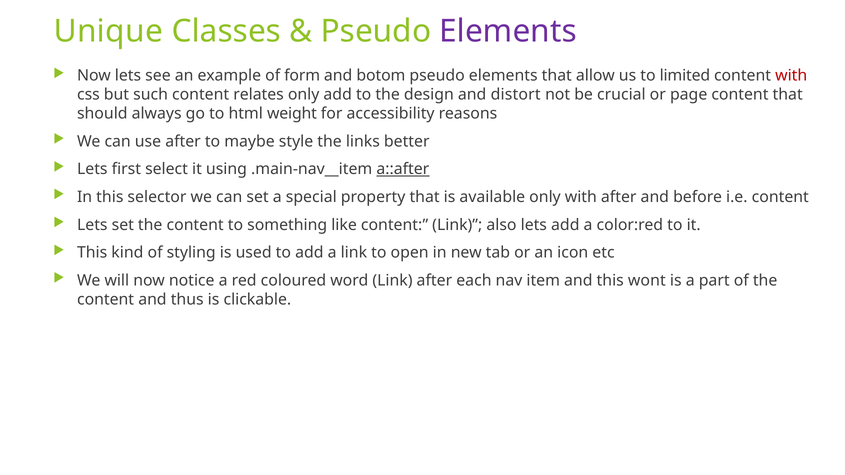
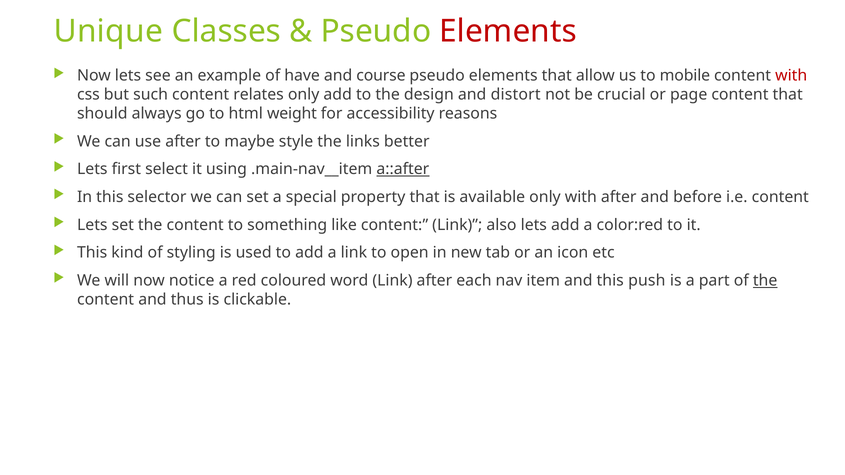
Elements at (508, 31) colour: purple -> red
form: form -> have
botom: botom -> course
limited: limited -> mobile
wont: wont -> push
the at (765, 281) underline: none -> present
